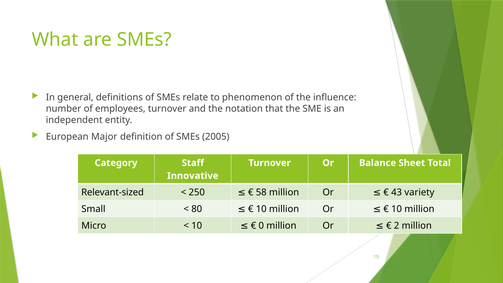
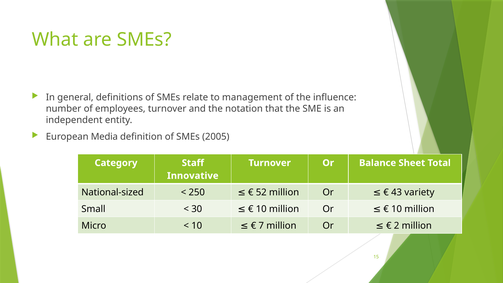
phenomenon: phenomenon -> management
Major: Major -> Media
58: 58 -> 52
Relevant-sized: Relevant-sized -> National-sized
80: 80 -> 30
0: 0 -> 7
